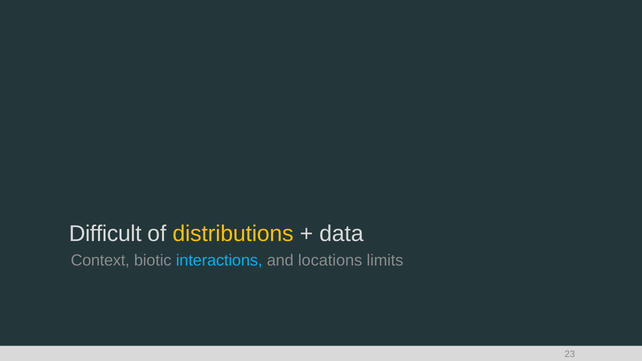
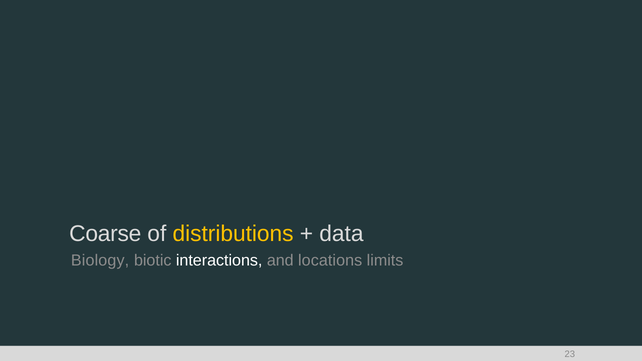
Difficult: Difficult -> Coarse
Context: Context -> Biology
interactions colour: light blue -> white
